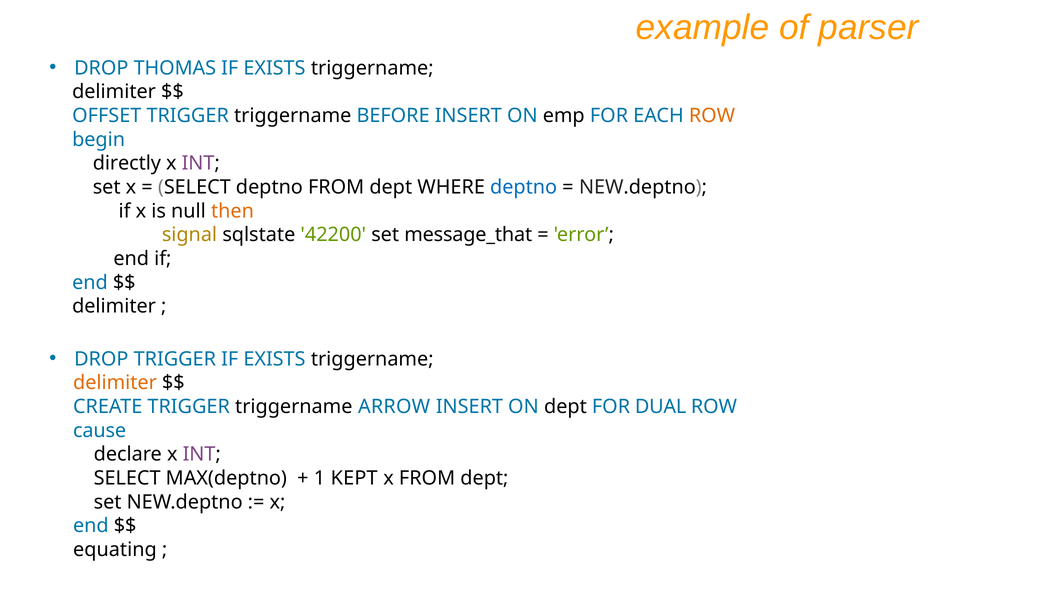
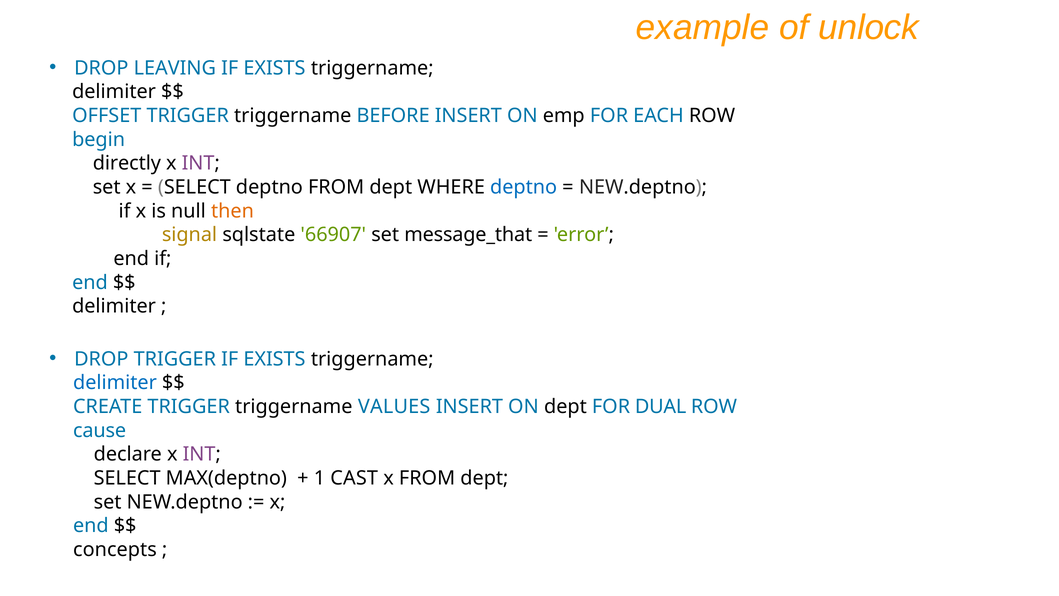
parser: parser -> unlock
THOMAS: THOMAS -> LEAVING
ROW at (712, 116) colour: orange -> black
42200: 42200 -> 66907
delimiter at (115, 383) colour: orange -> blue
ARROW: ARROW -> VALUES
KEPT: KEPT -> CAST
equating: equating -> concepts
